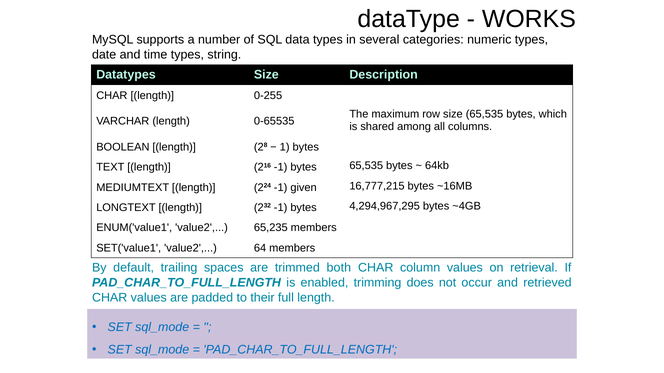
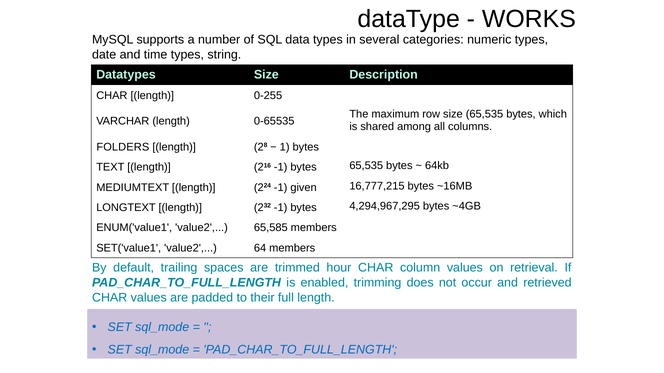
BOOLEAN: BOOLEAN -> FOLDERS
65,235: 65,235 -> 65,585
both: both -> hour
